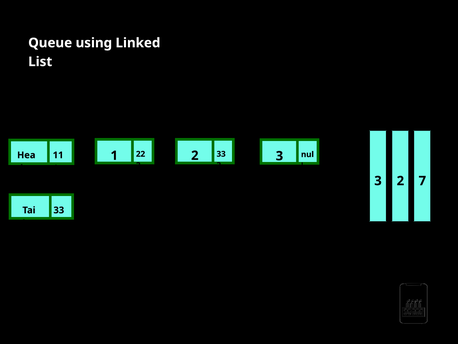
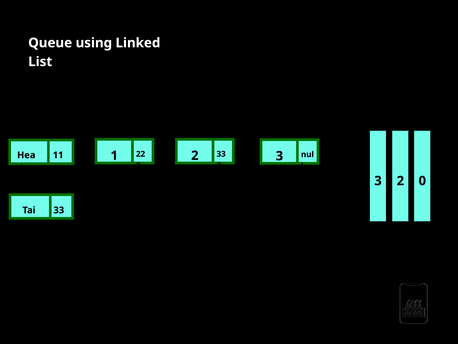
7: 7 -> 0
